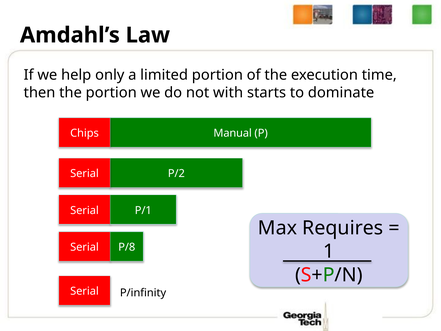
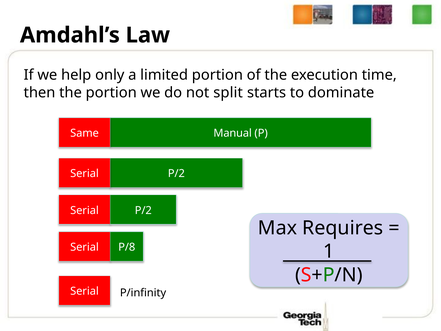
with: with -> split
Chips: Chips -> Same
Serial P/1: P/1 -> P/2
